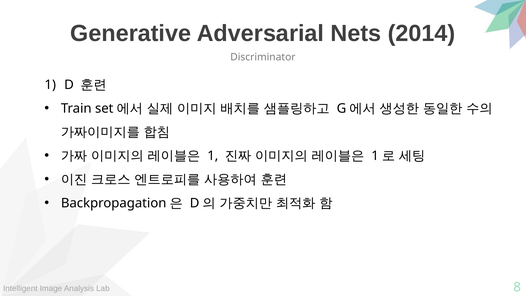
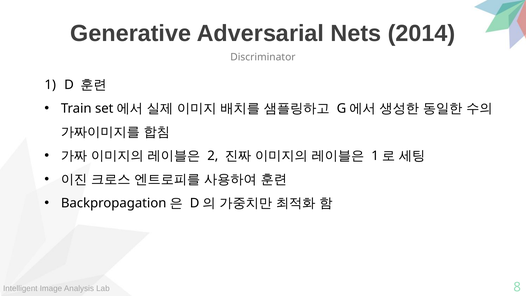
1 at (213, 156): 1 -> 2
